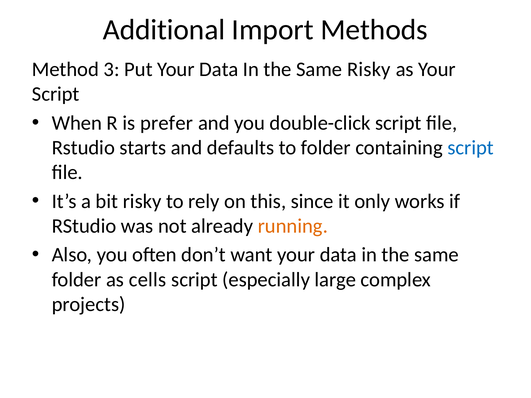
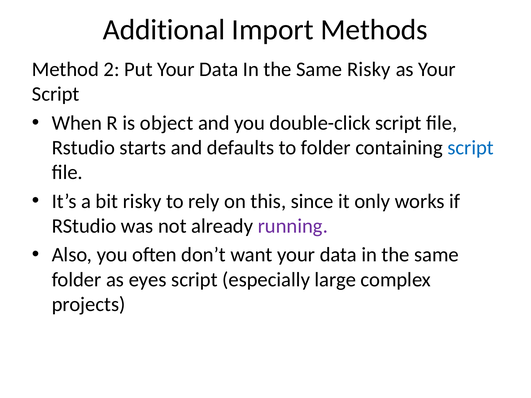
3: 3 -> 2
prefer: prefer -> object
running colour: orange -> purple
cells: cells -> eyes
